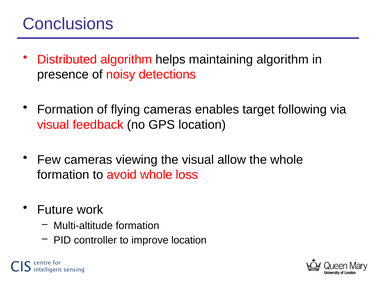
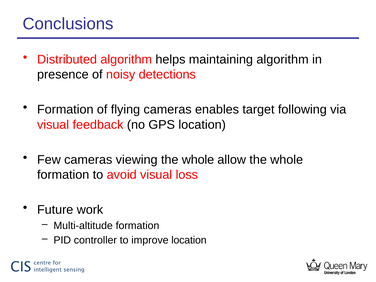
viewing the visual: visual -> whole
avoid whole: whole -> visual
